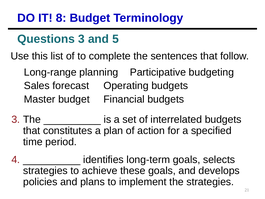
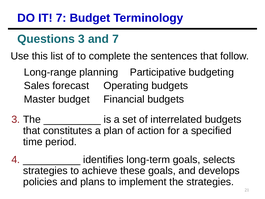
IT 8: 8 -> 7
and 5: 5 -> 7
